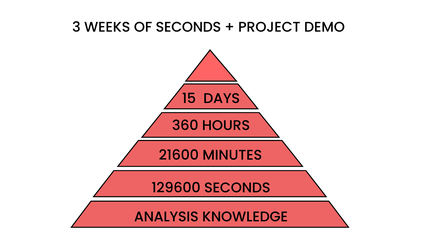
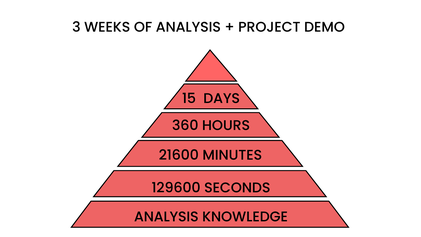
OF SECONDS: SECONDS -> ANALYSIS
